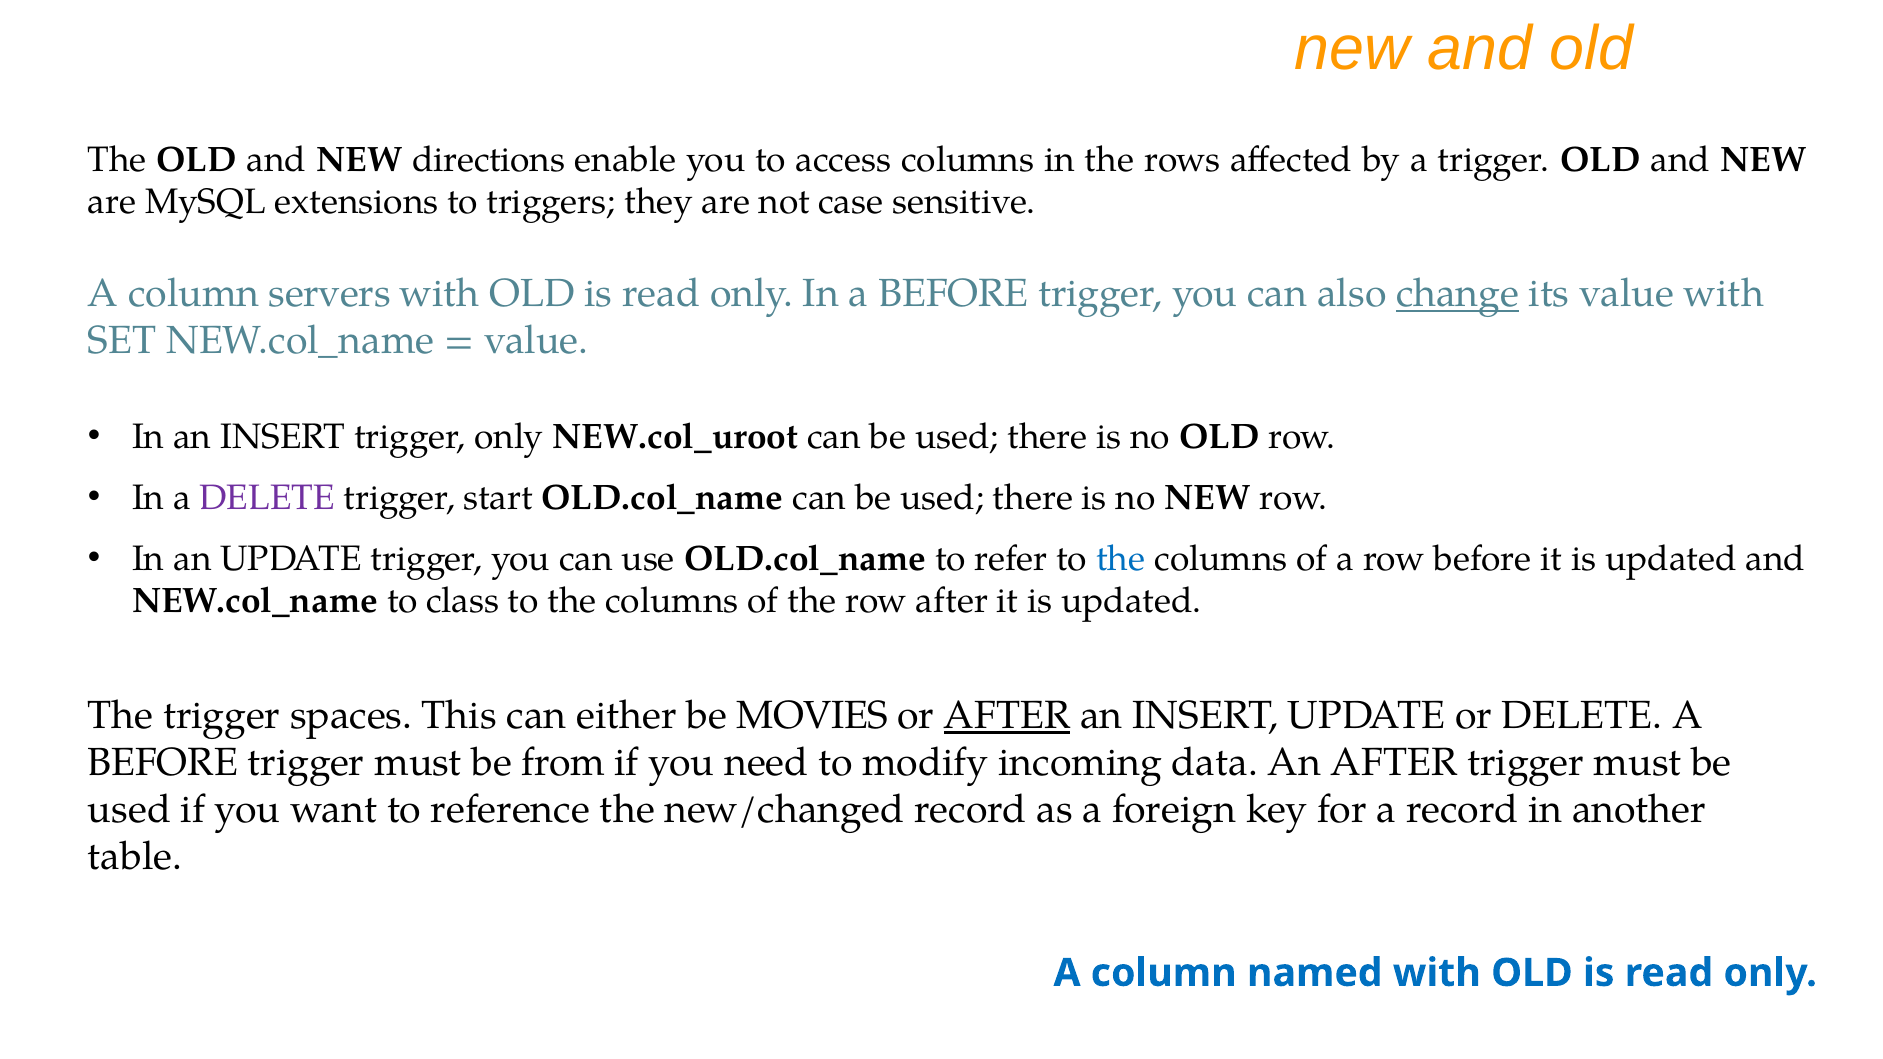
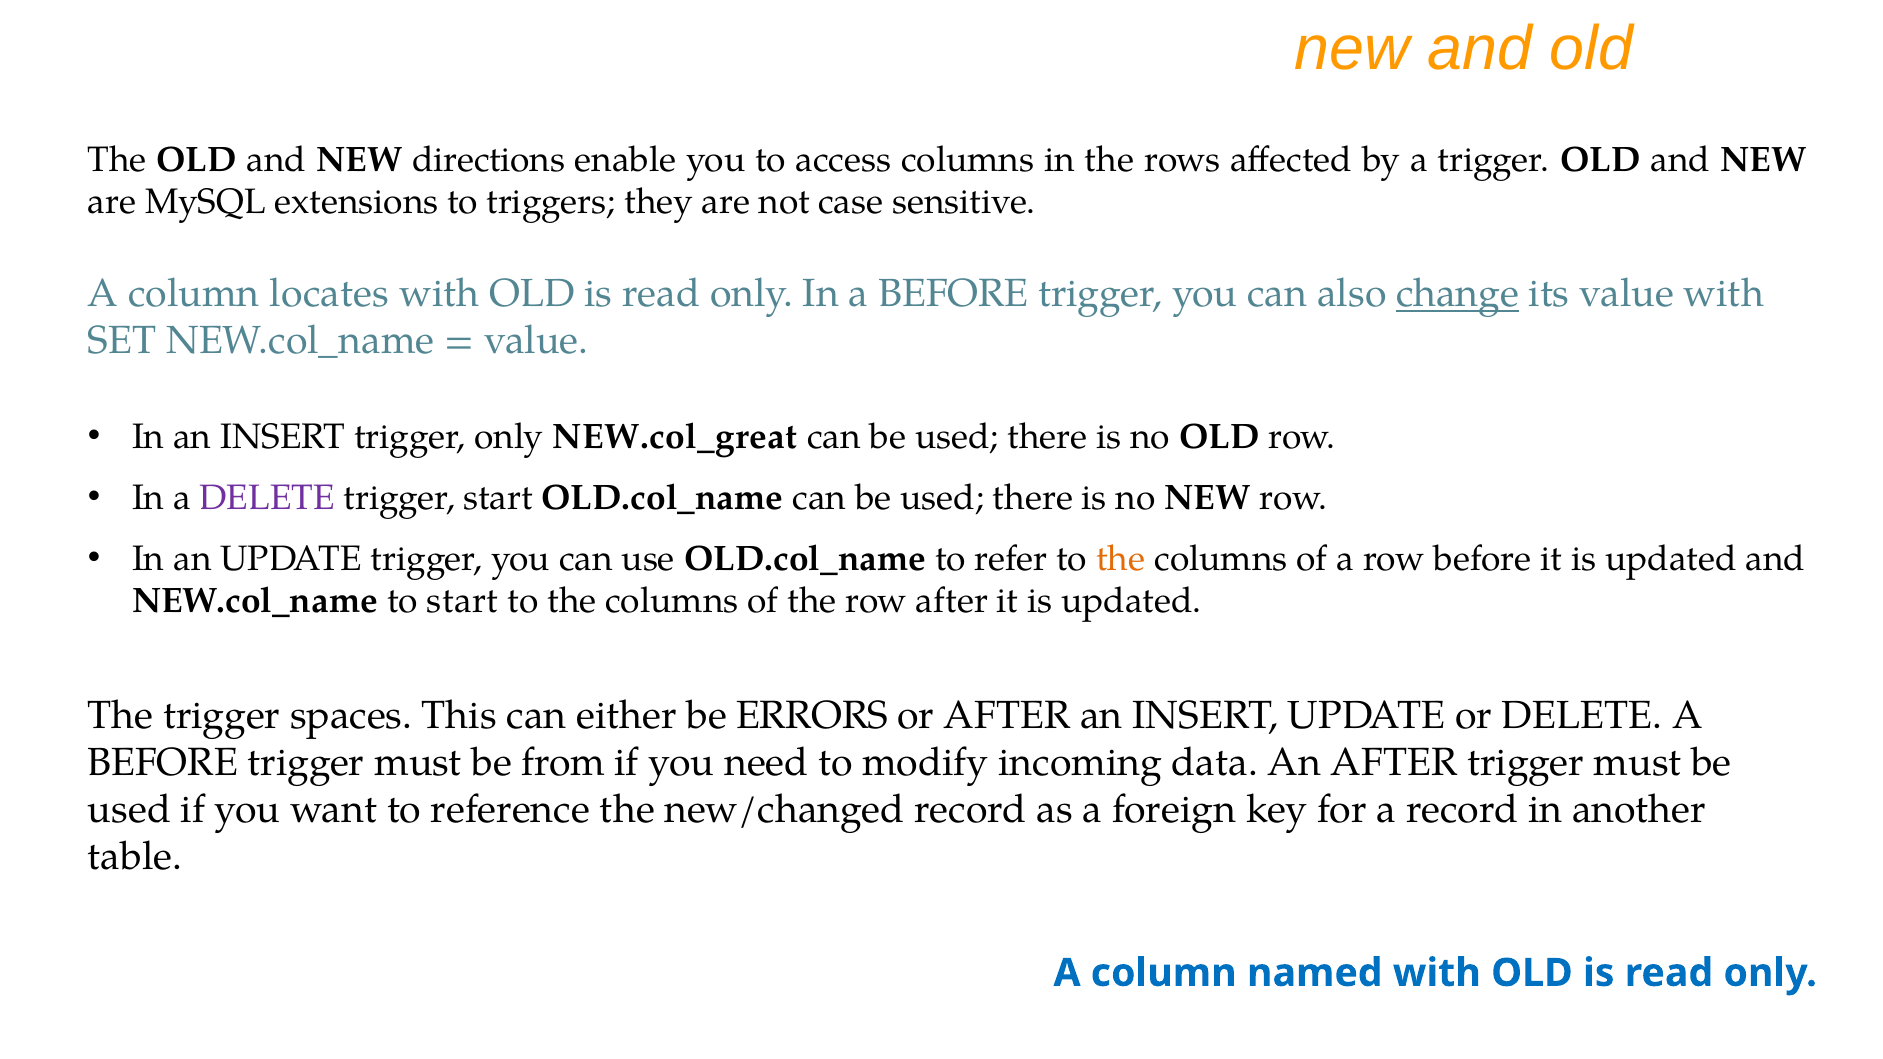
servers: servers -> locates
NEW.col_uroot: NEW.col_uroot -> NEW.col_great
the at (1121, 559) colour: blue -> orange
to class: class -> start
MOVIES: MOVIES -> ERRORS
AFTER at (1007, 716) underline: present -> none
